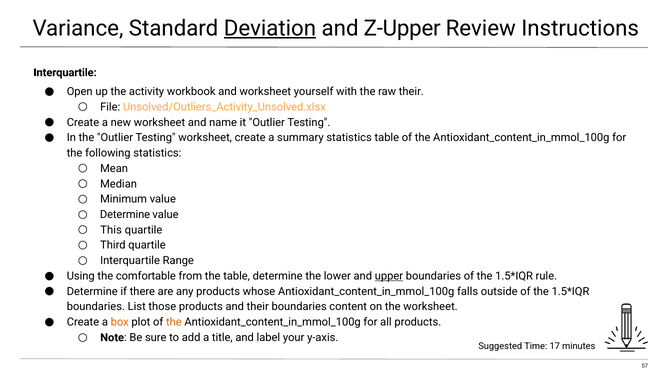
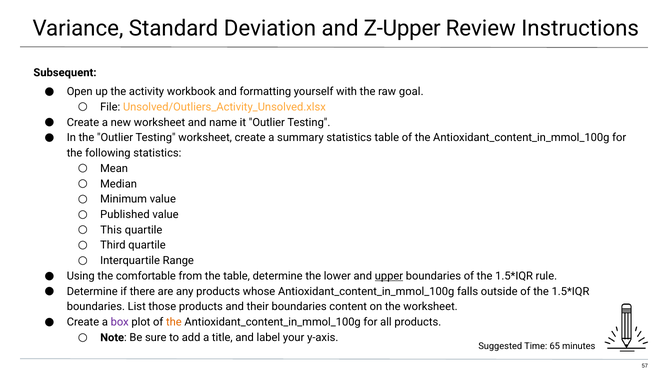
Deviation underline: present -> none
Interquartile at (65, 72): Interquartile -> Subsequent
and worksheet: worksheet -> formatting
raw their: their -> goal
Determine at (125, 214): Determine -> Published
box colour: orange -> purple
17: 17 -> 65
